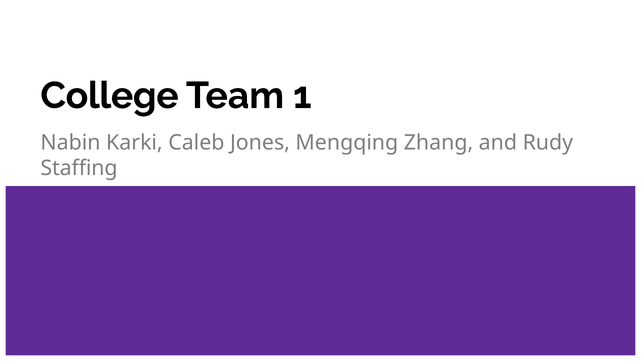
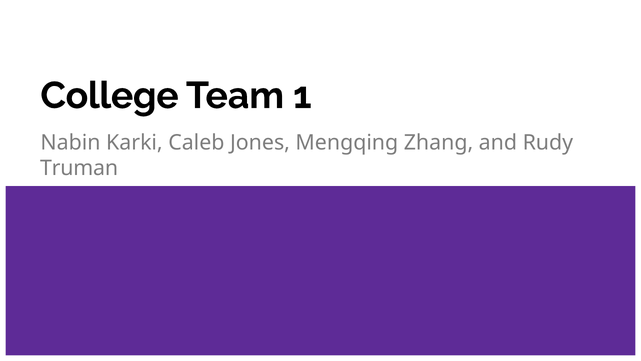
Staffing: Staffing -> Truman
